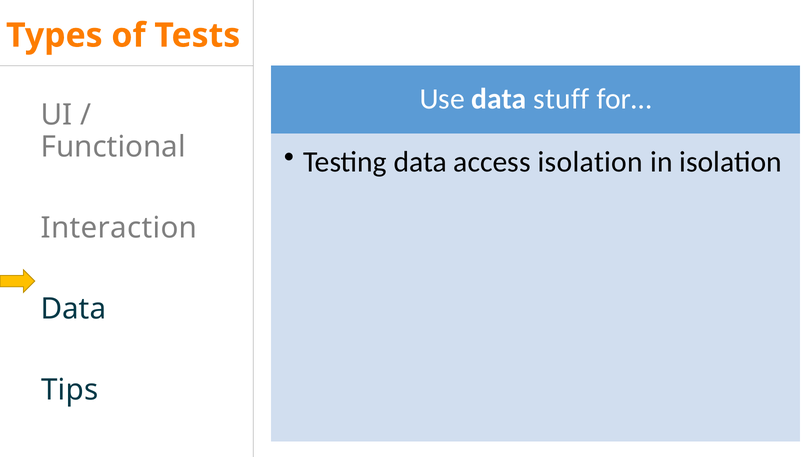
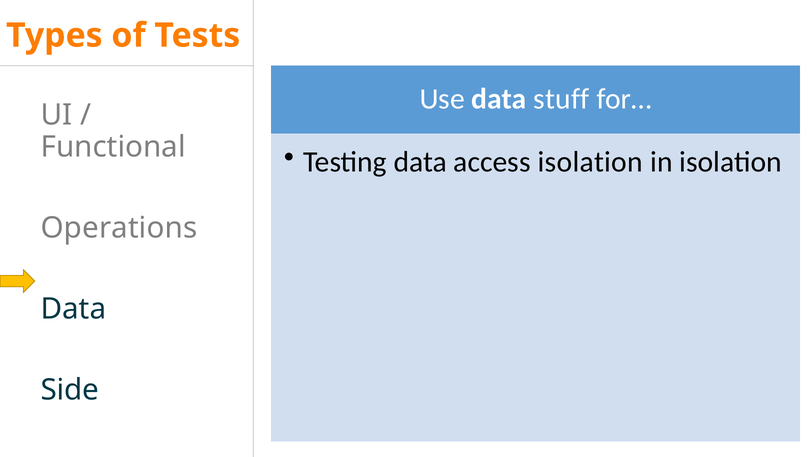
Interaction: Interaction -> Operations
Tips: Tips -> Side
